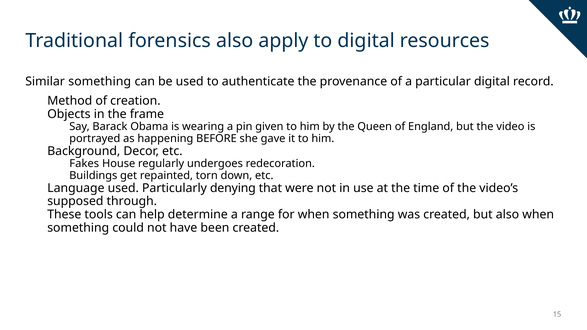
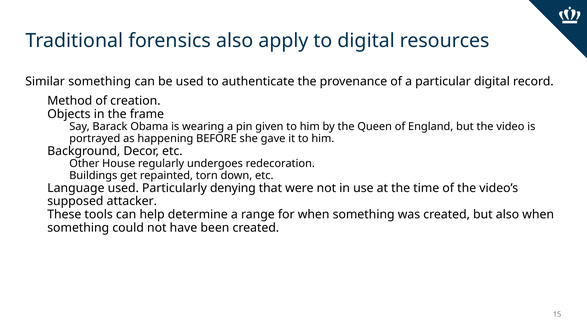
Fakes: Fakes -> Other
through: through -> attacker
